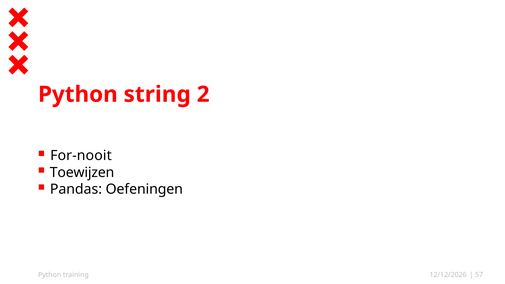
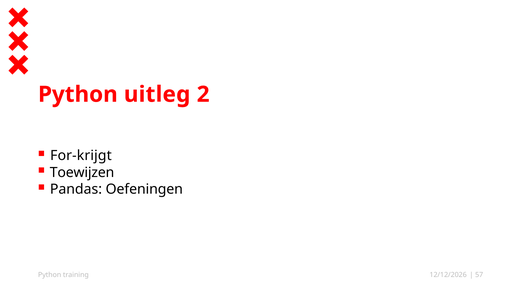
string: string -> uitleg
For-nooit: For-nooit -> For-krijgt
